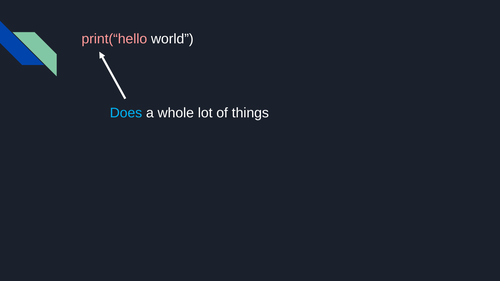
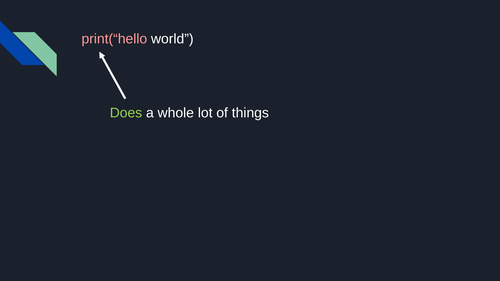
Does colour: light blue -> light green
